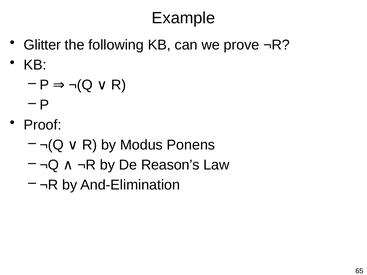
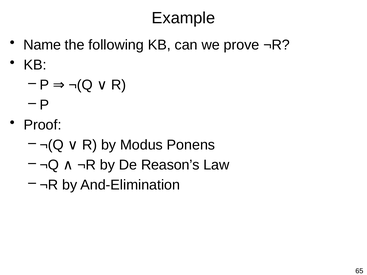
Glitter: Glitter -> Name
